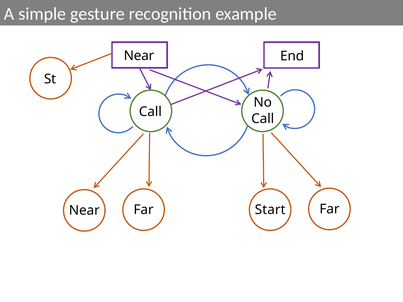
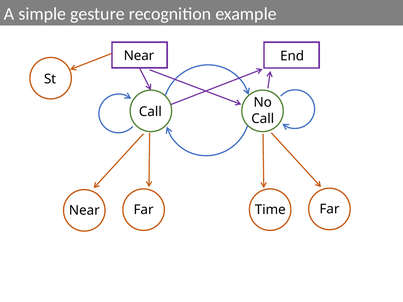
Start: Start -> Time
